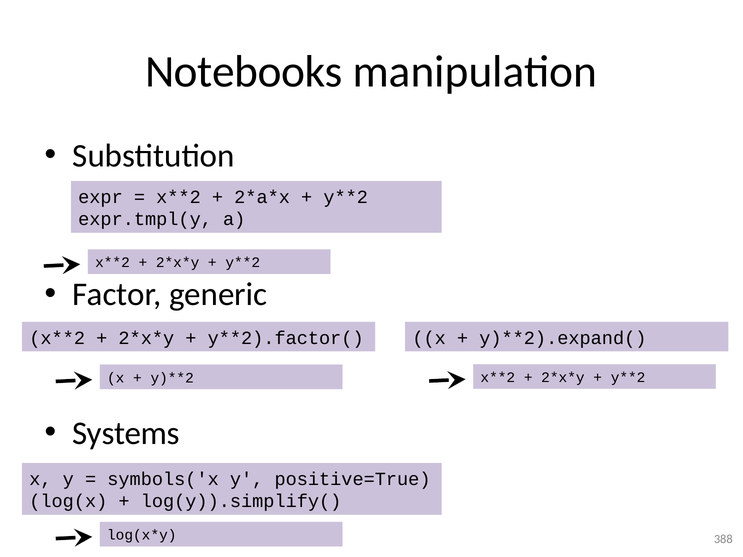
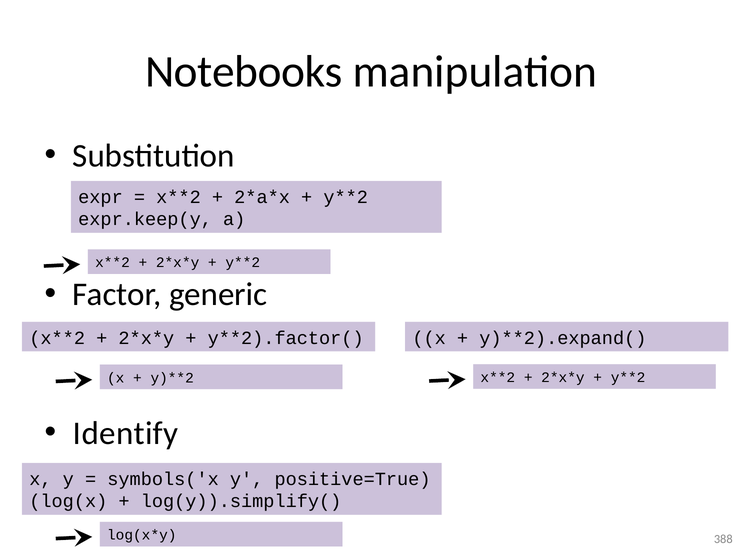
expr.tmpl(y: expr.tmpl(y -> expr.keep(y
Systems: Systems -> Identify
